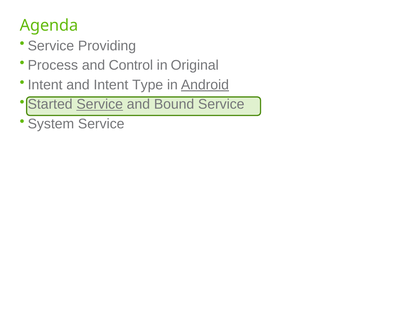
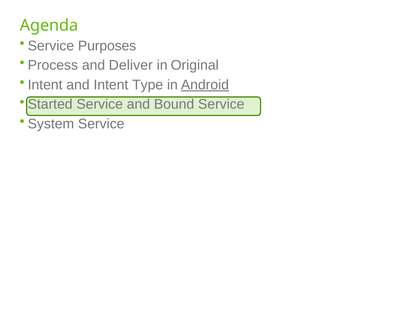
Providing: Providing -> Purposes
Control: Control -> Deliver
Service at (100, 104) underline: present -> none
